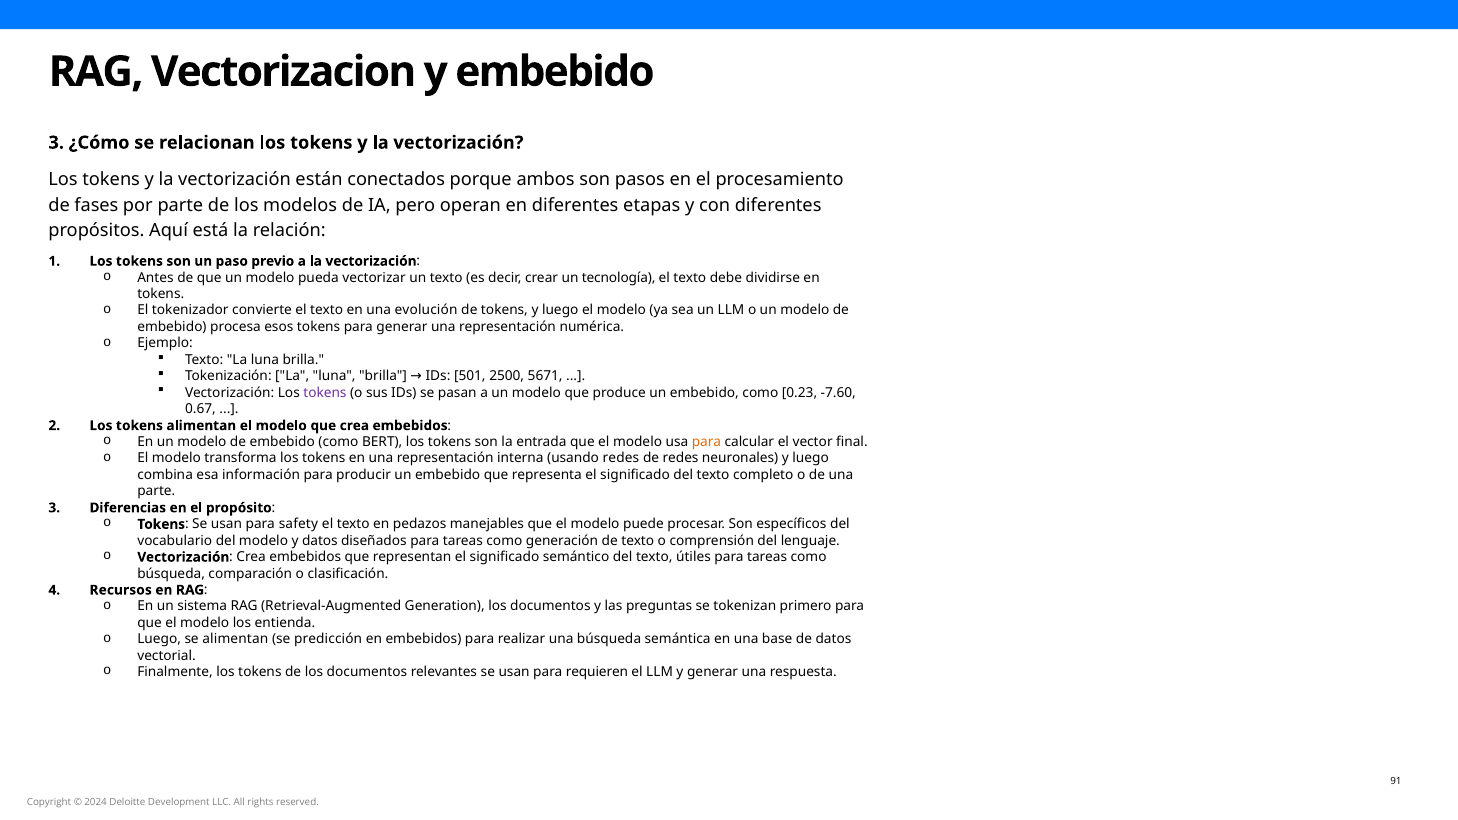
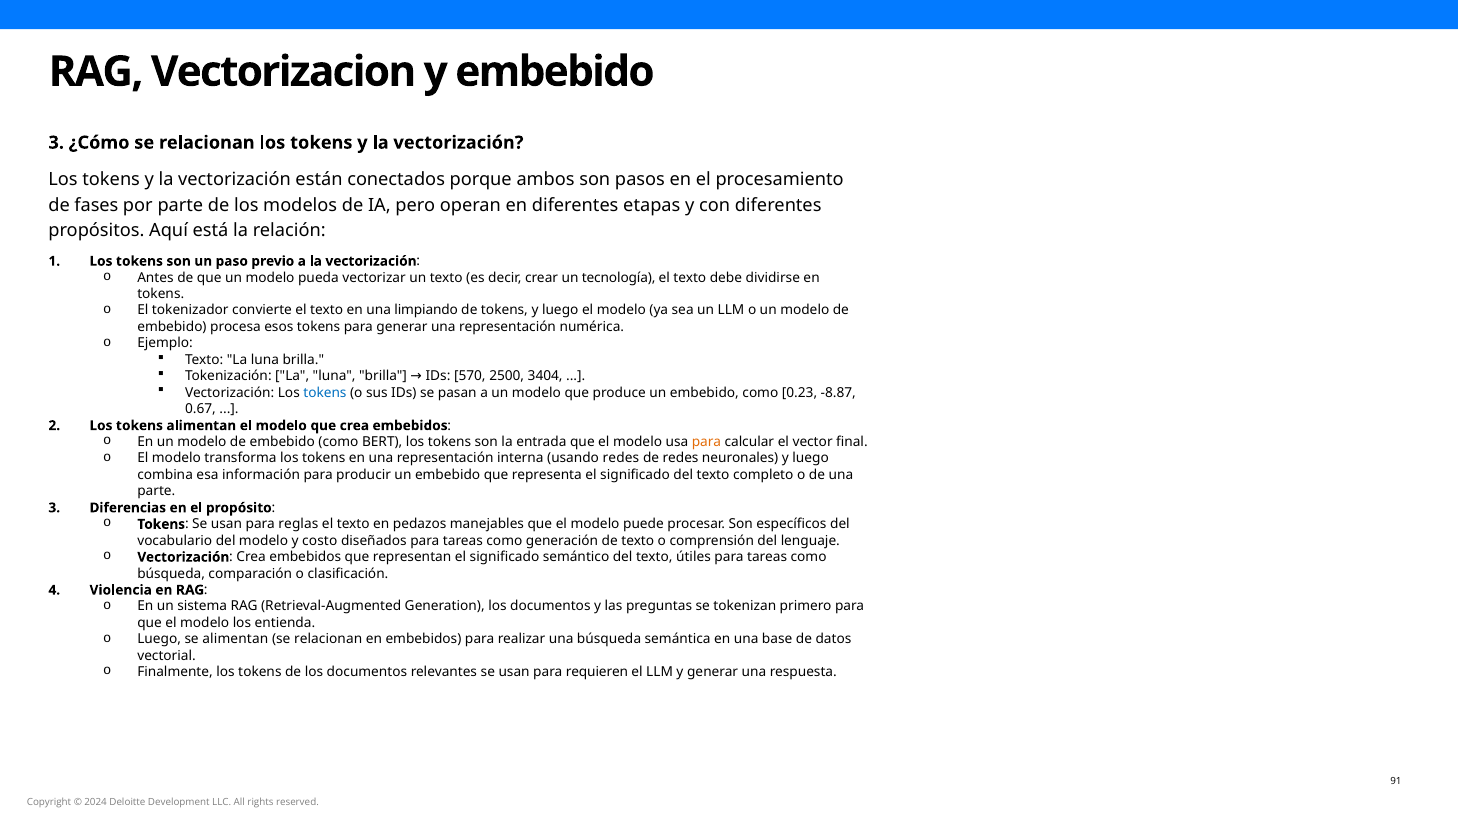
evolución: evolución -> limpiando
501: 501 -> 570
5671: 5671 -> 3404
tokens at (325, 393) colour: purple -> blue
-7.60: -7.60 -> -8.87
safety: safety -> reglas
y datos: datos -> costo
Recursos: Recursos -> Violencia
predicción at (328, 639): predicción -> relacionan
